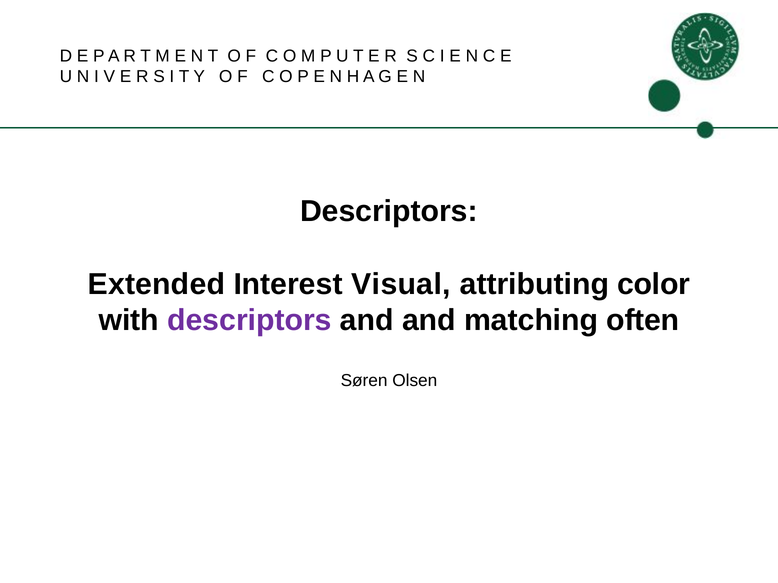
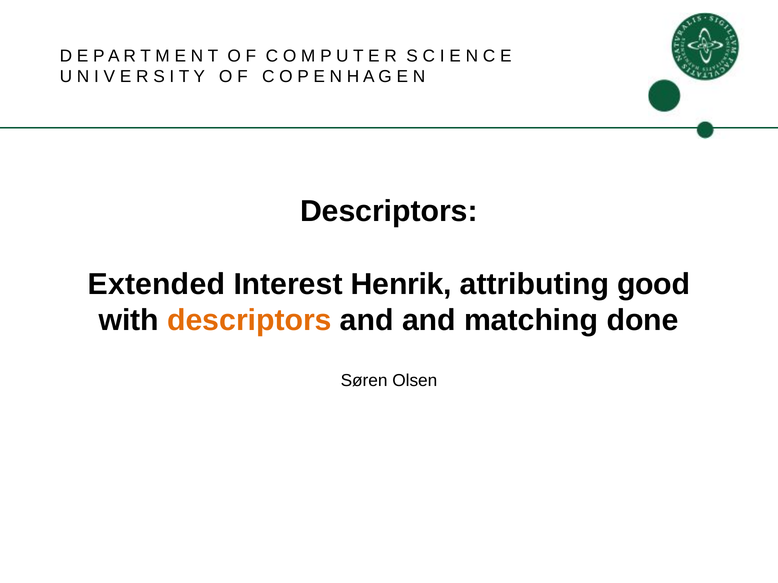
Visual: Visual -> Henrik
color: color -> good
descriptors at (249, 321) colour: purple -> orange
often: often -> done
